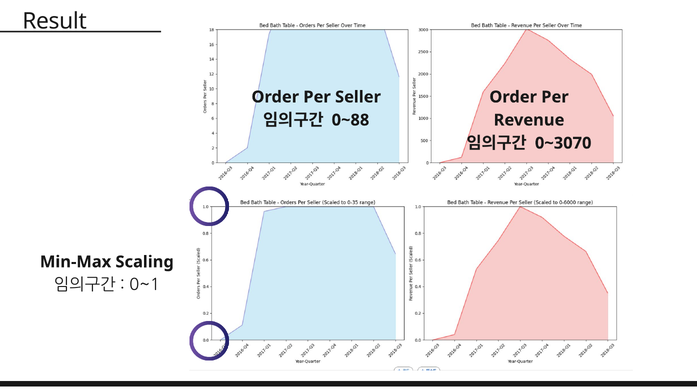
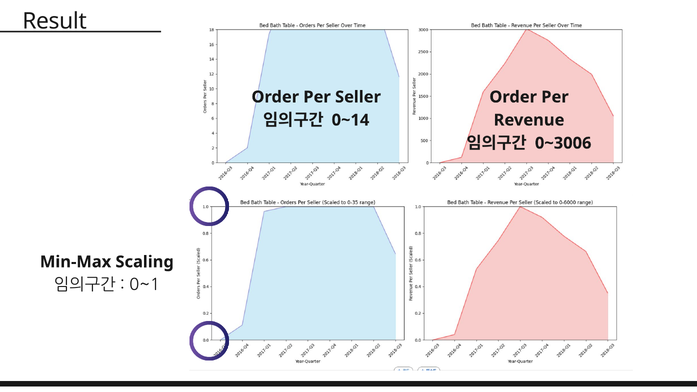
0~88: 0~88 -> 0~14
0~3070: 0~3070 -> 0~3006
